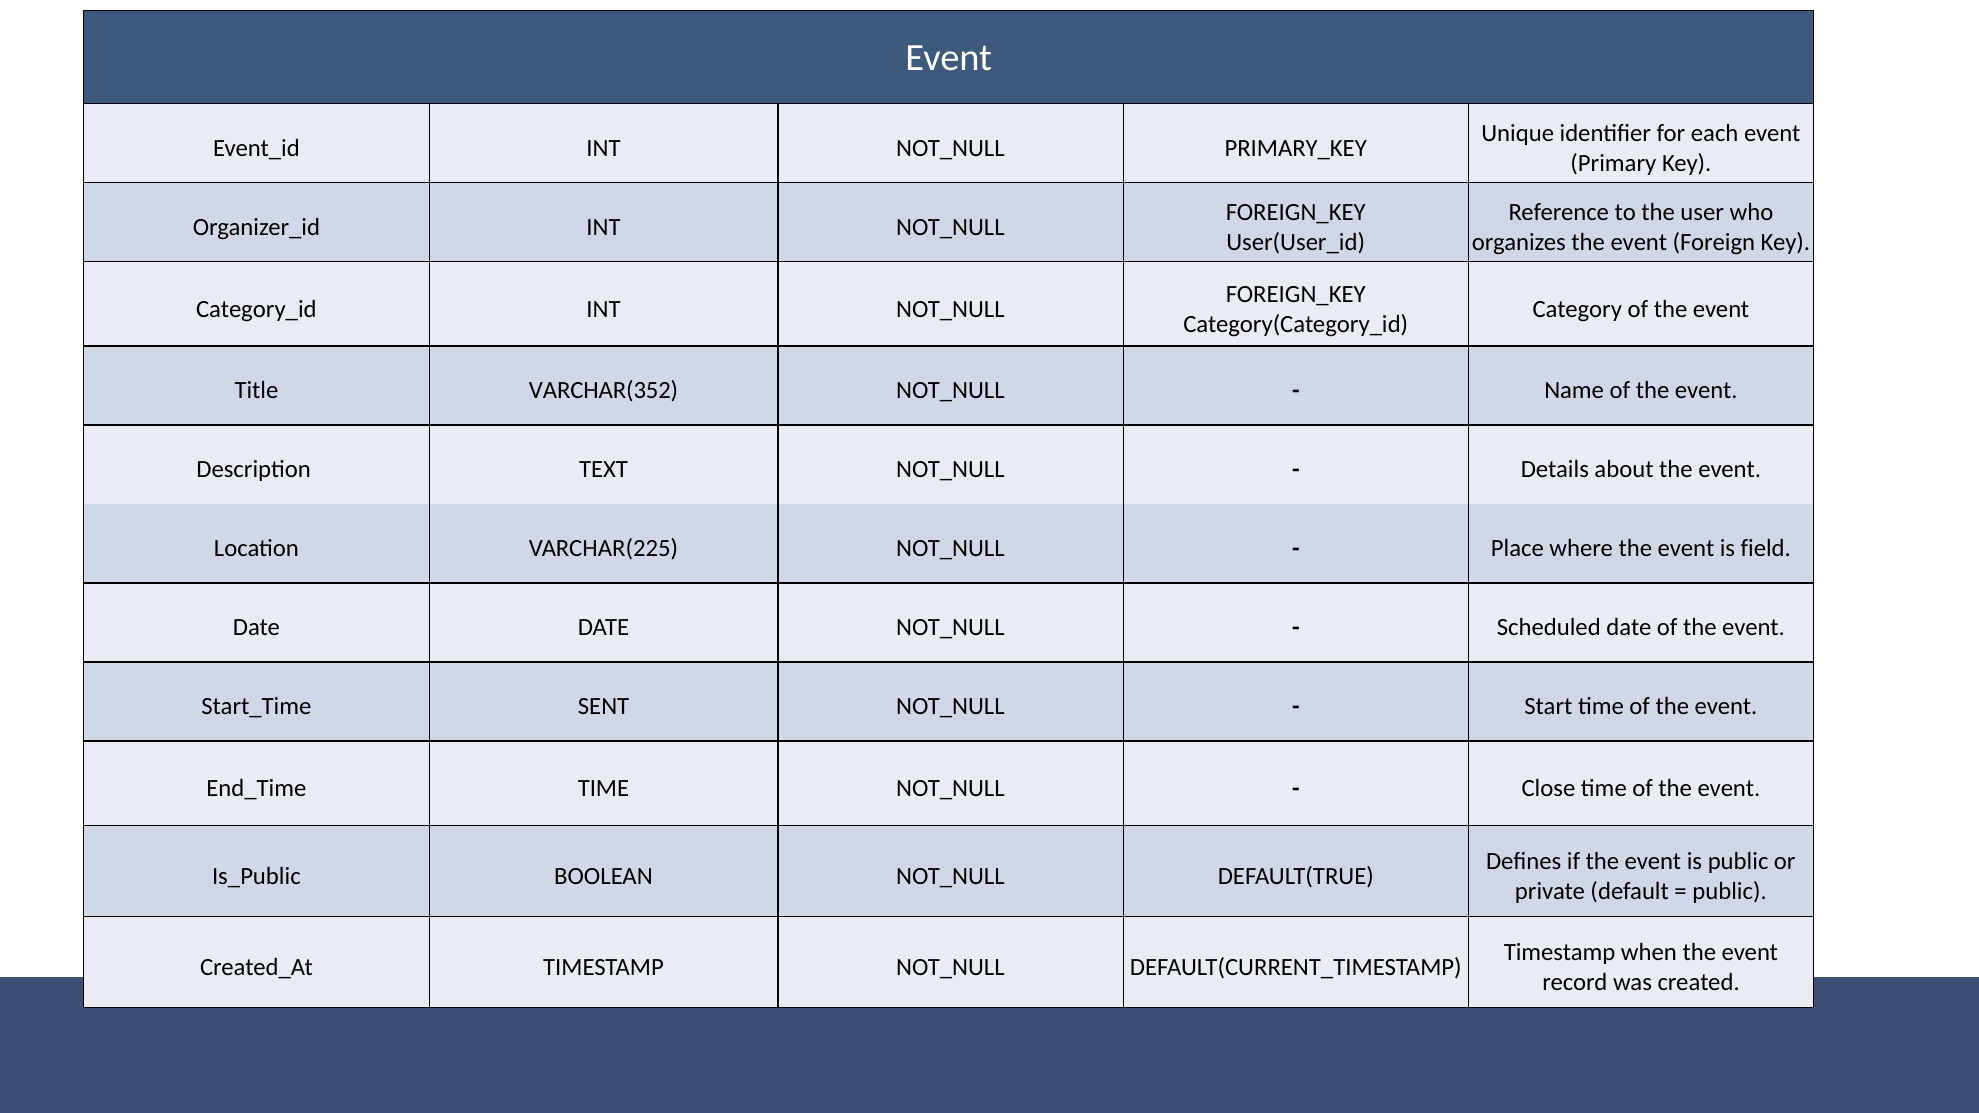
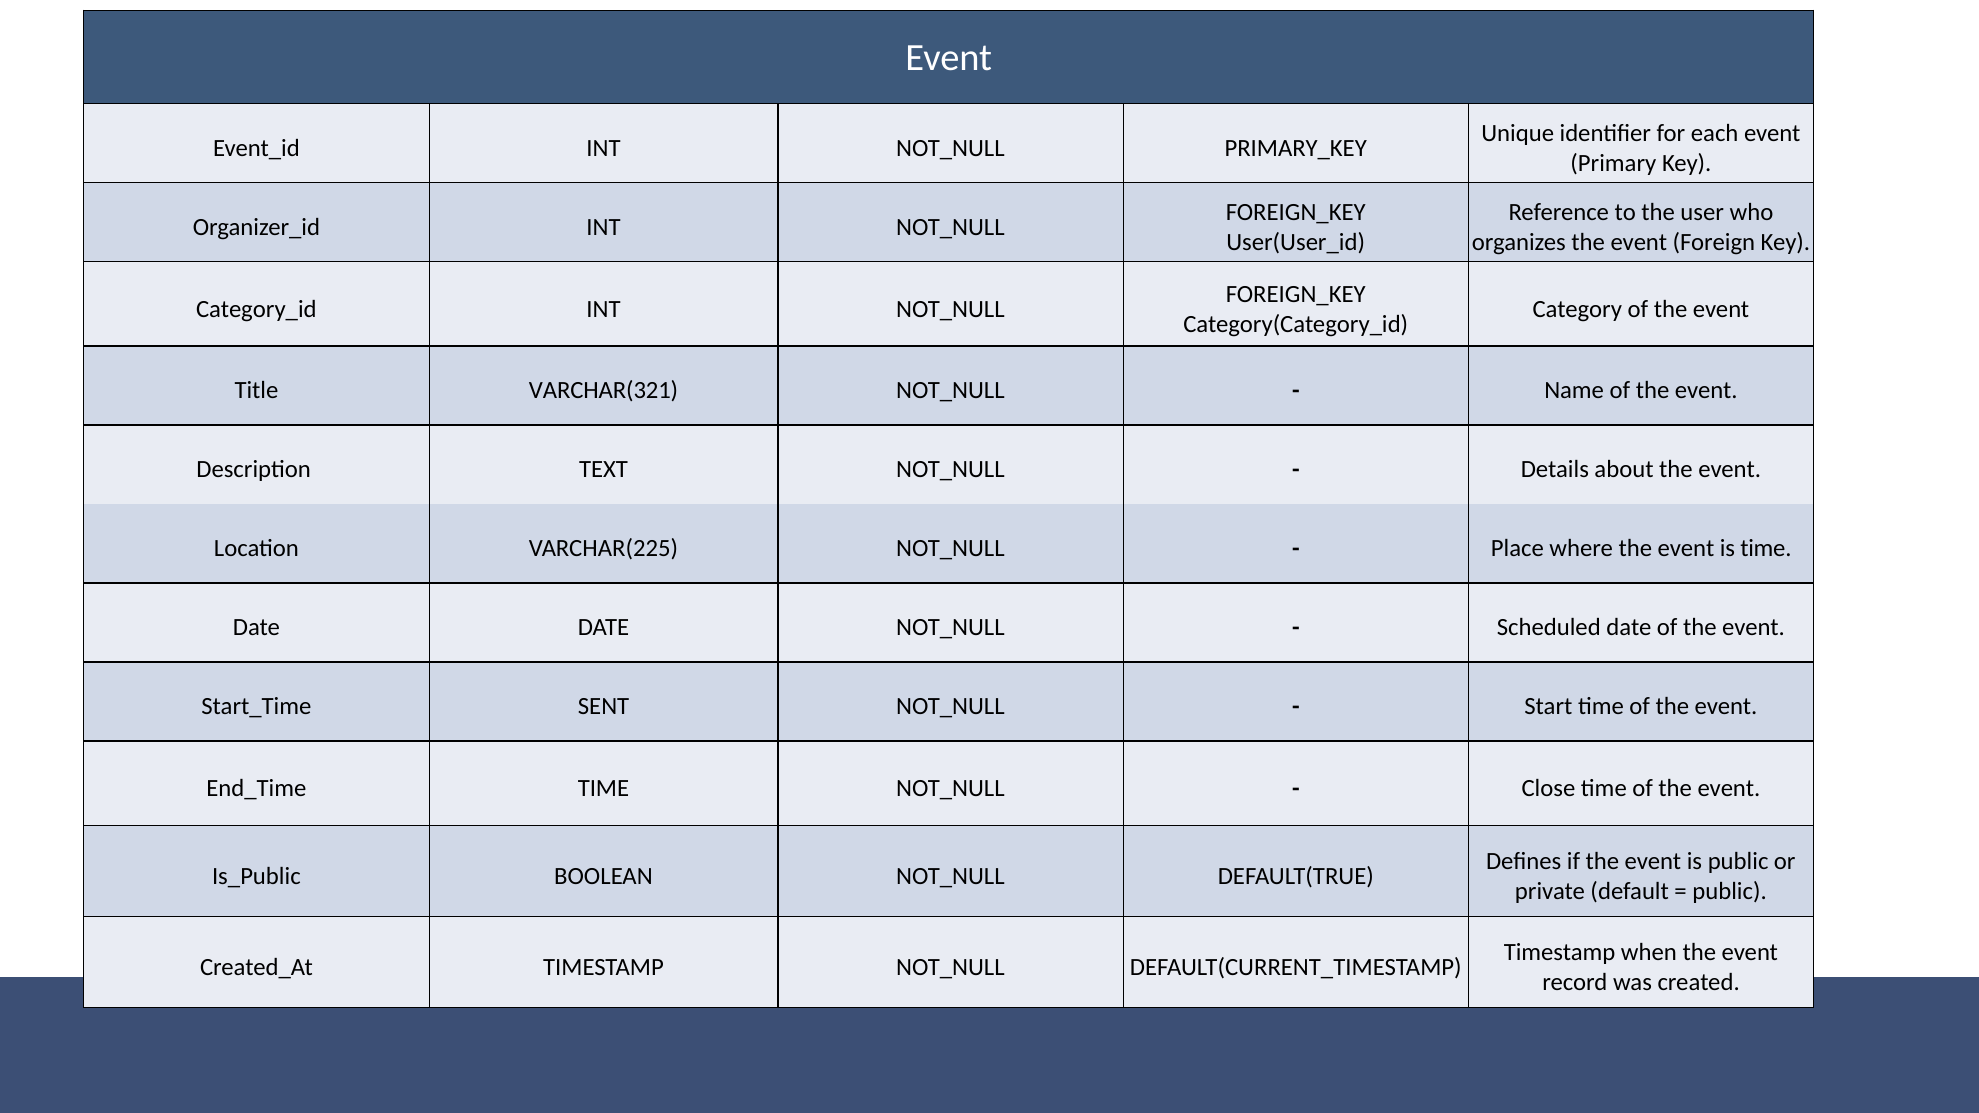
VARCHAR(352: VARCHAR(352 -> VARCHAR(321
is field: field -> time
